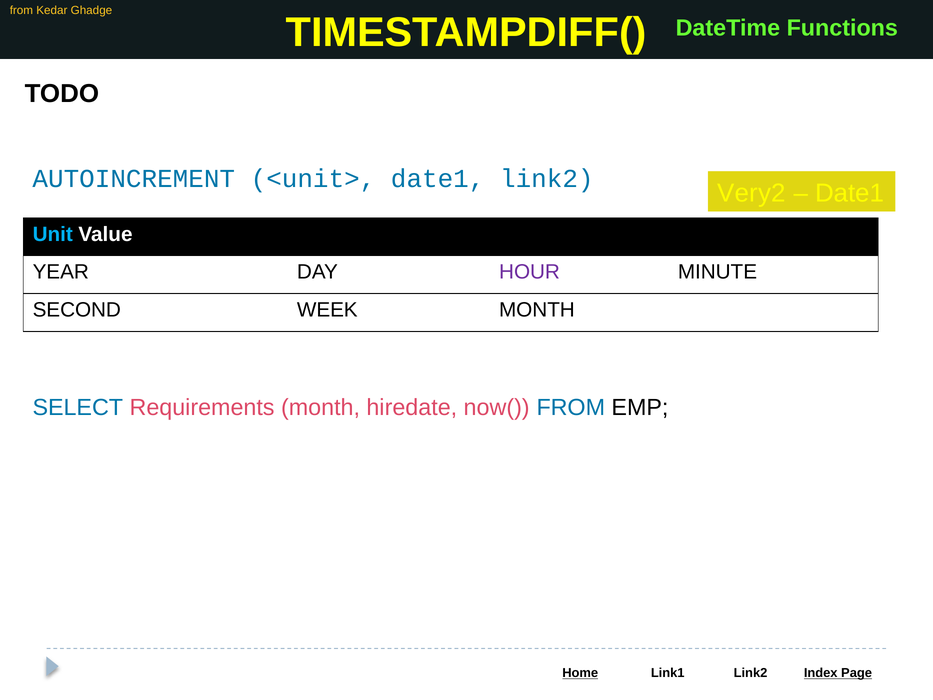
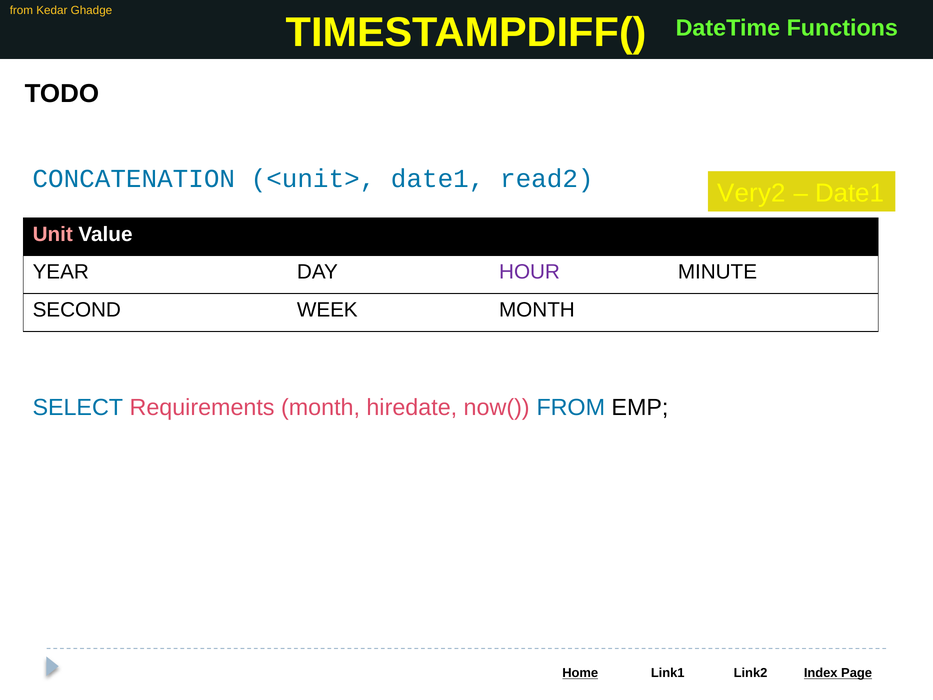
AUTOINCREMENT: AUTOINCREMENT -> CONCATENATION
date1 link2: link2 -> read2
Unit colour: light blue -> pink
